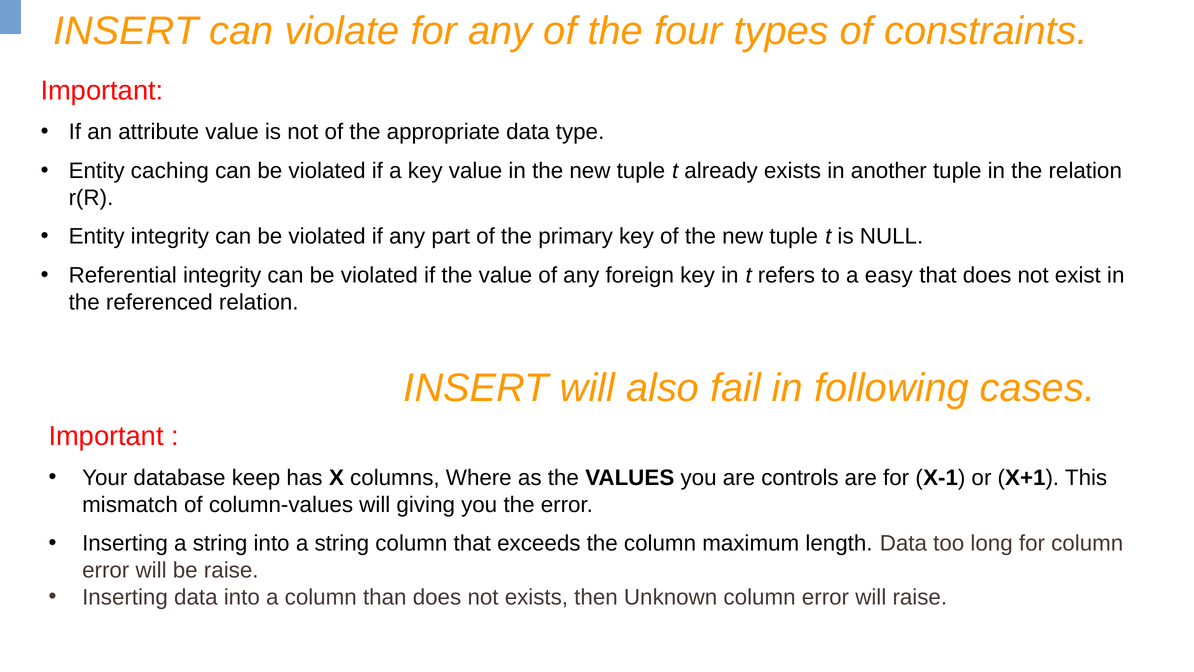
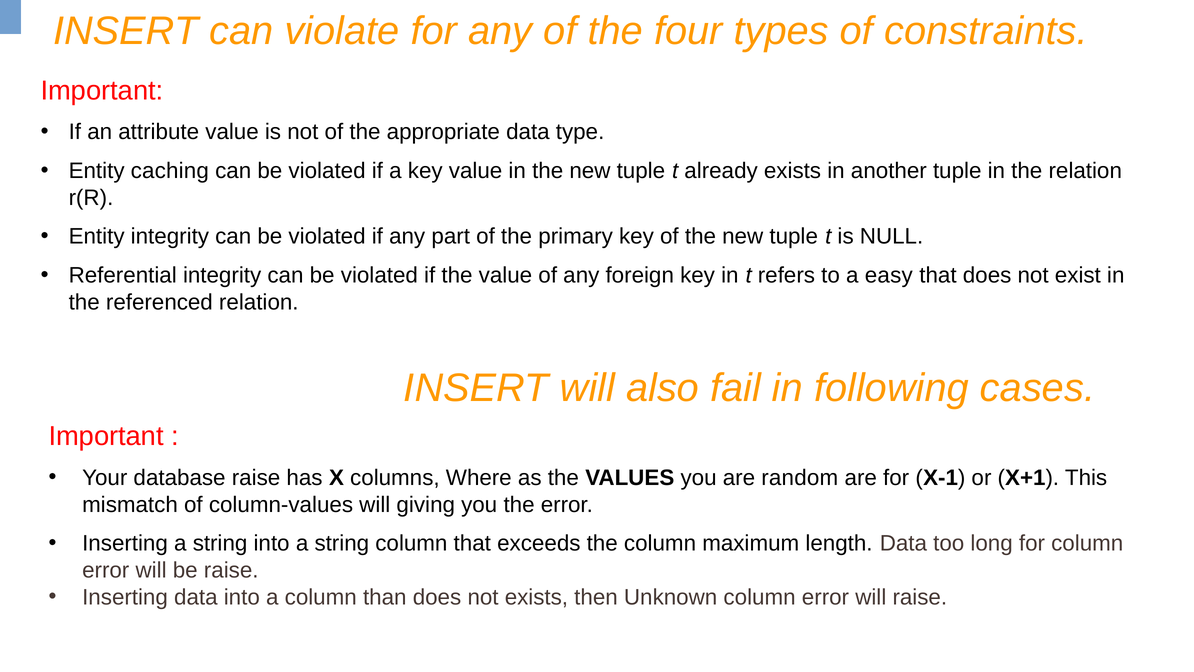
database keep: keep -> raise
controls: controls -> random
